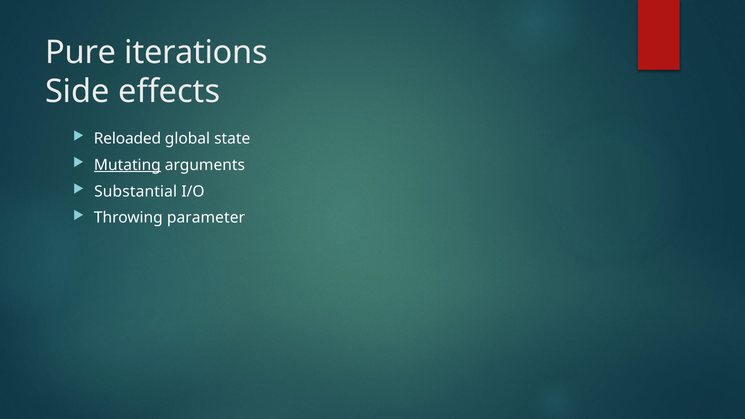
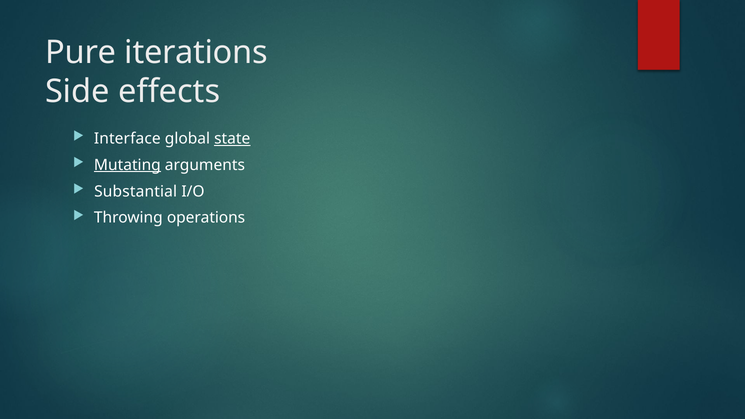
Reloaded: Reloaded -> Interface
state underline: none -> present
parameter: parameter -> operations
